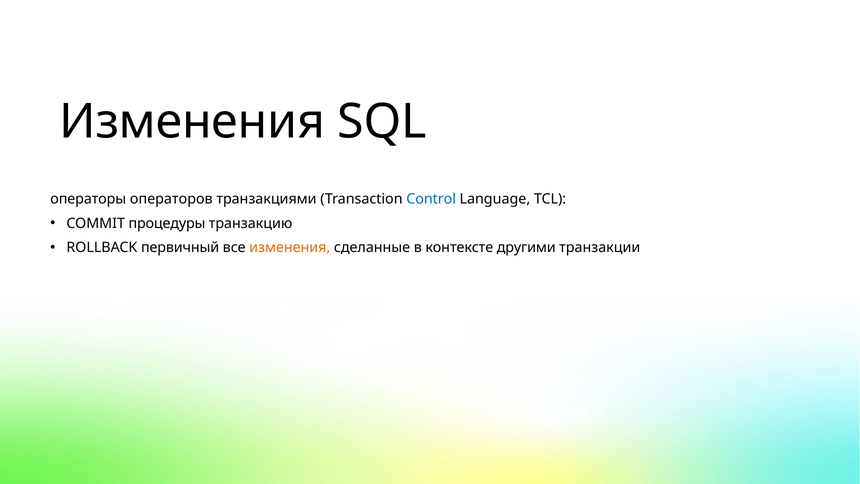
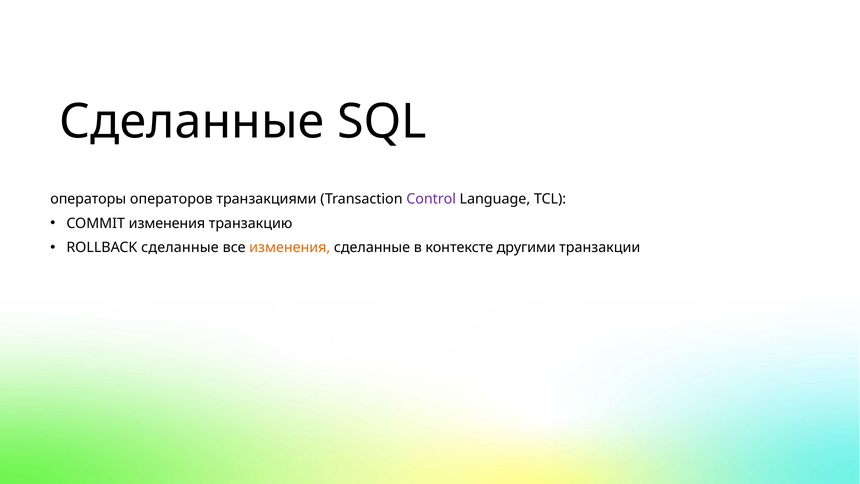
Изменения at (192, 122): Изменения -> Сделанные
Control colour: blue -> purple
COMMIT процедуры: процедуры -> изменения
ROLLBACK первичный: первичный -> сделанные
